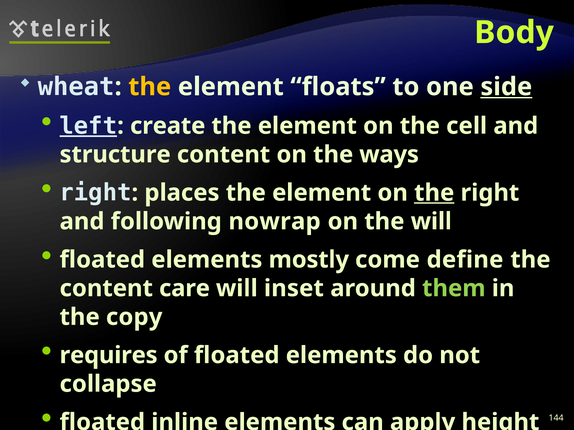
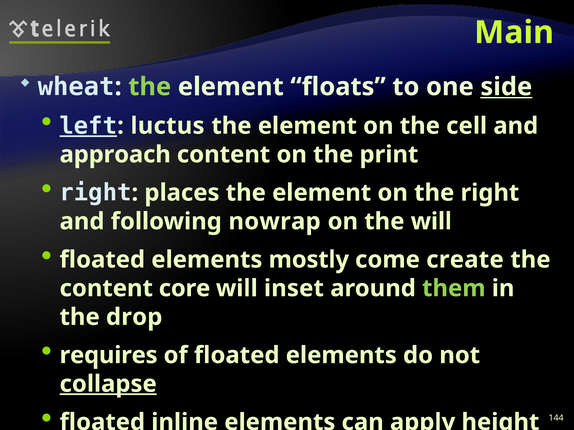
Body: Body -> Main
the at (150, 87) colour: yellow -> light green
create: create -> luctus
structure: structure -> approach
ways: ways -> print
the at (434, 193) underline: present -> none
define: define -> create
care: care -> core
copy: copy -> drop
collapse underline: none -> present
